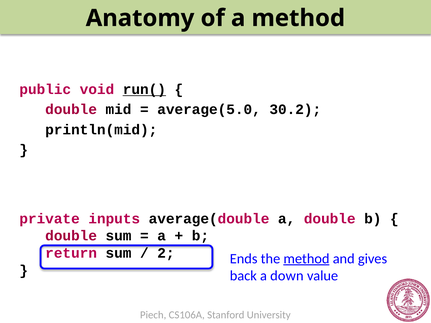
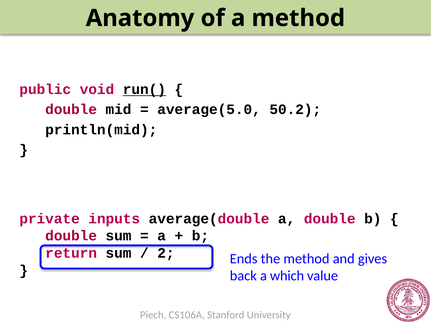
30.2: 30.2 -> 50.2
method at (306, 259) underline: present -> none
down: down -> which
